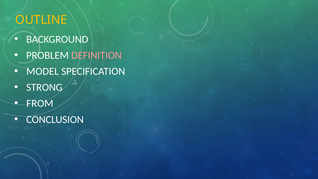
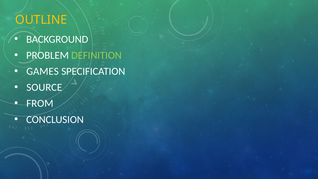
DEFINITION colour: pink -> light green
MODEL: MODEL -> GAMES
STRONG: STRONG -> SOURCE
